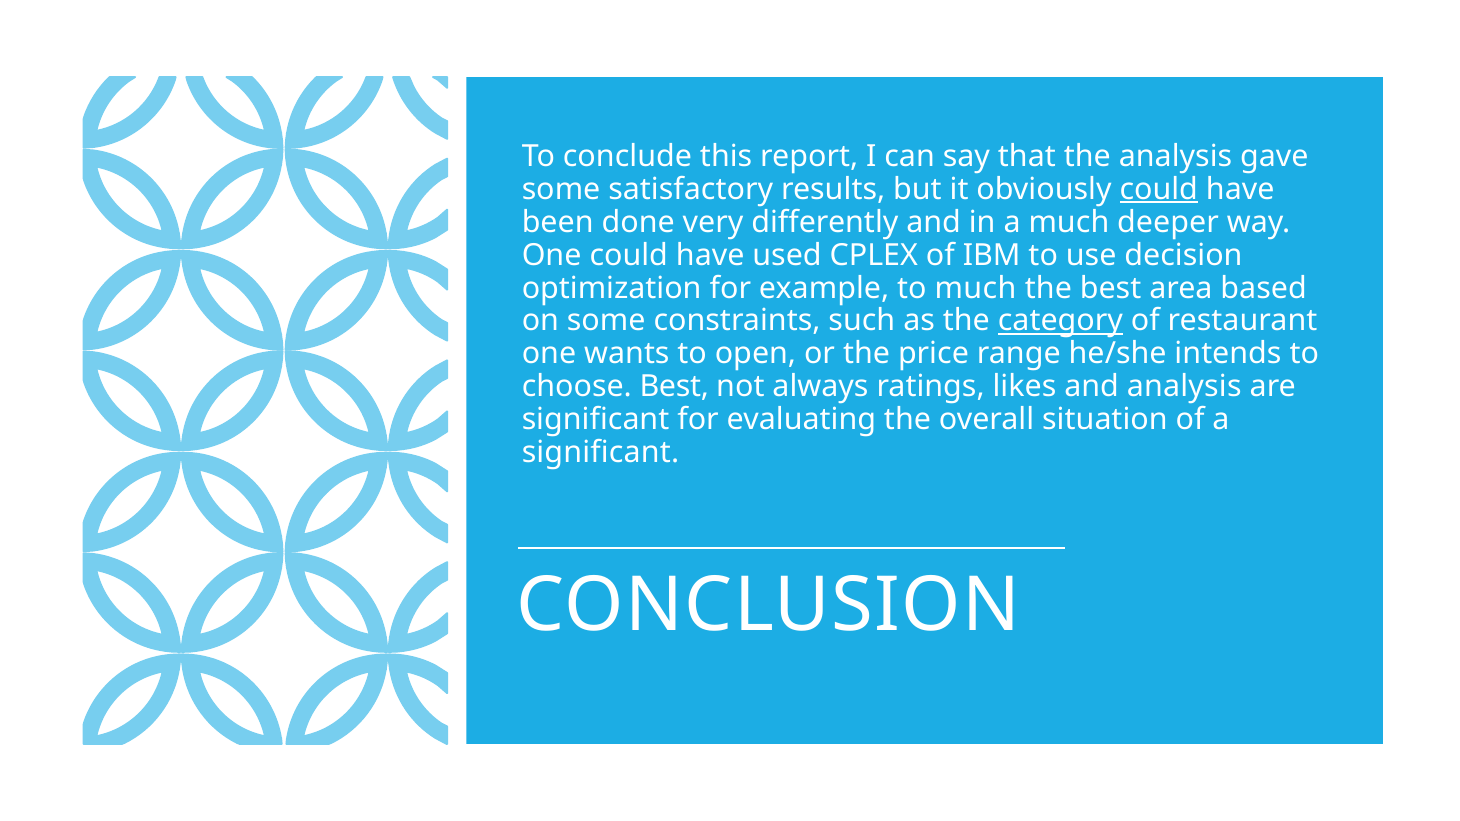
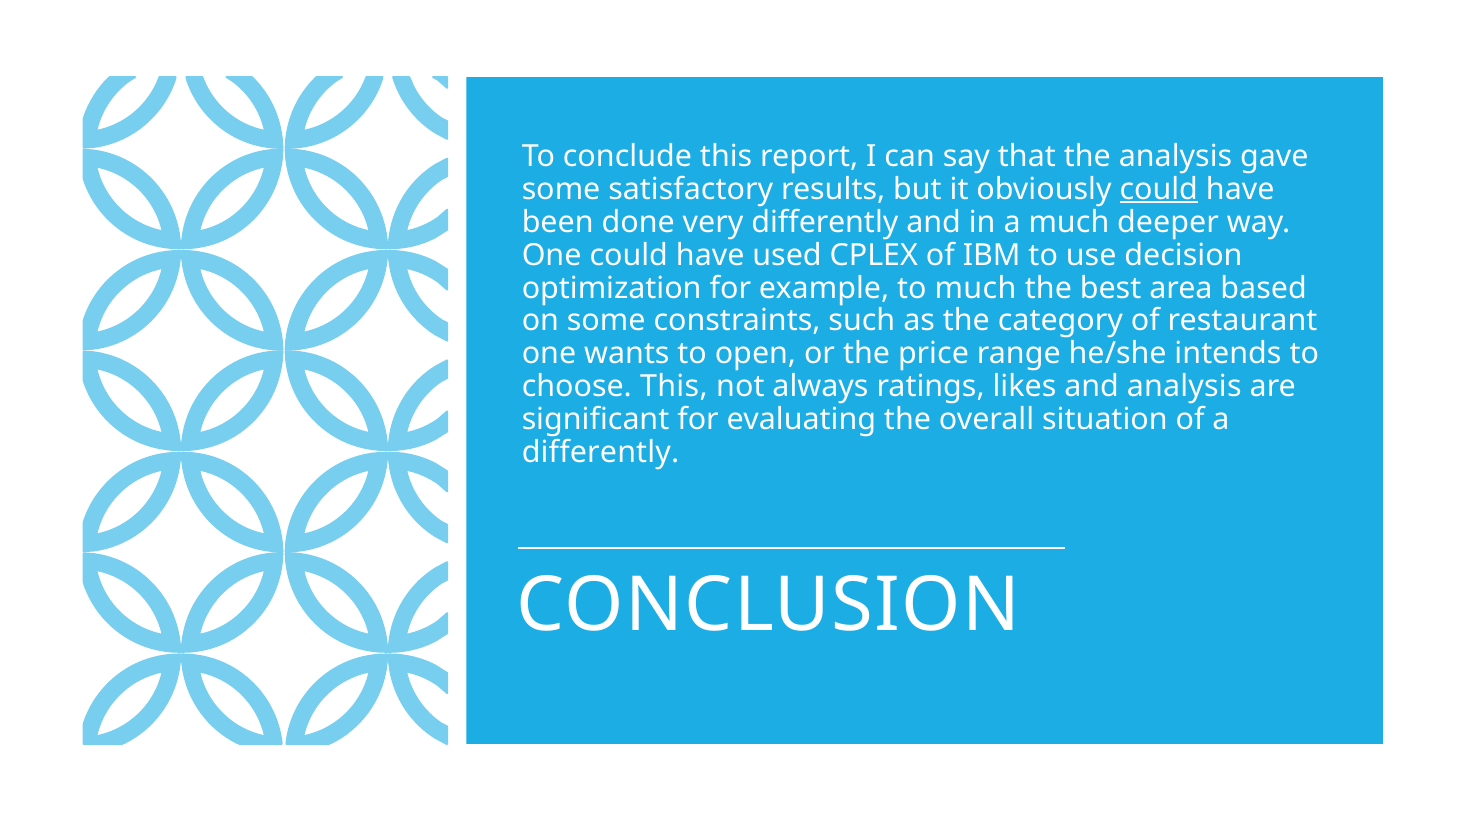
category underline: present -> none
choose Best: Best -> This
significant at (600, 453): significant -> differently
